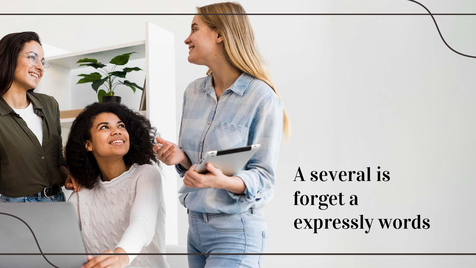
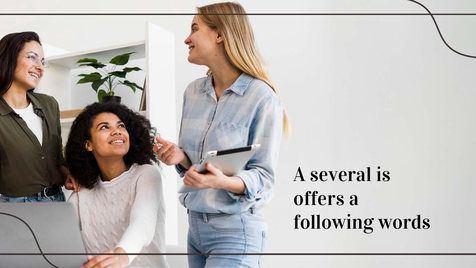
forget: forget -> offers
expressly: expressly -> following
